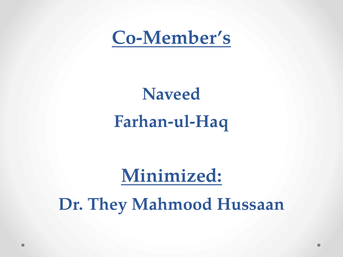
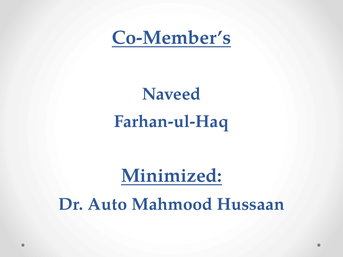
They: They -> Auto
